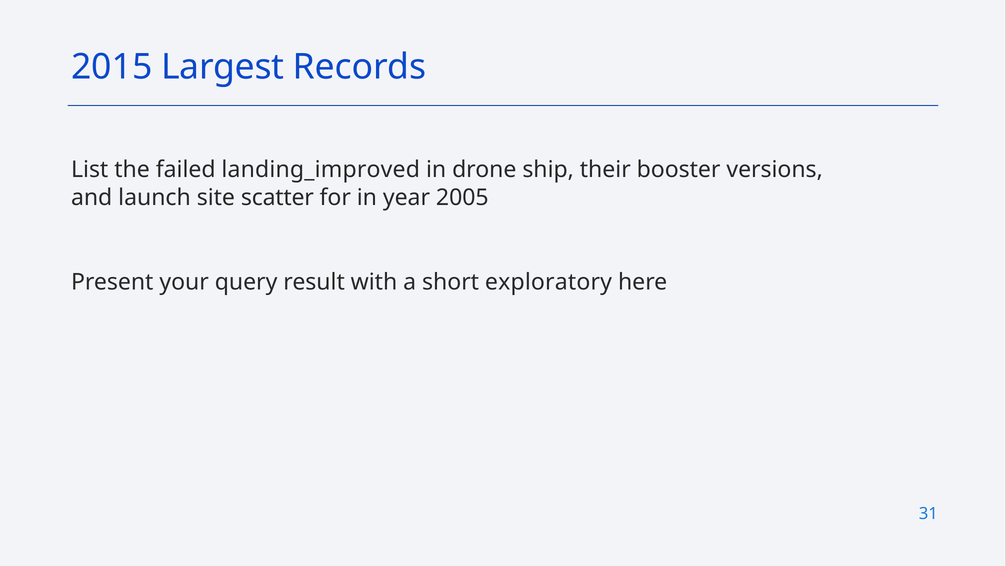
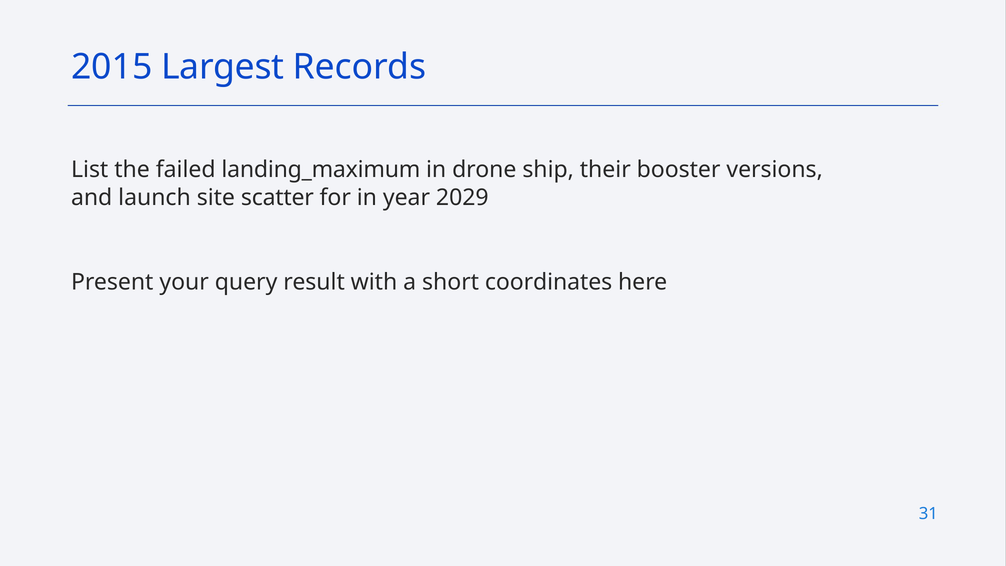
landing_improved: landing_improved -> landing_maximum
2005: 2005 -> 2029
exploratory: exploratory -> coordinates
